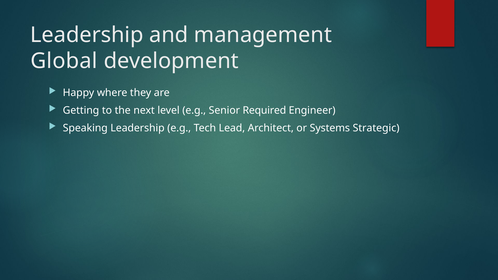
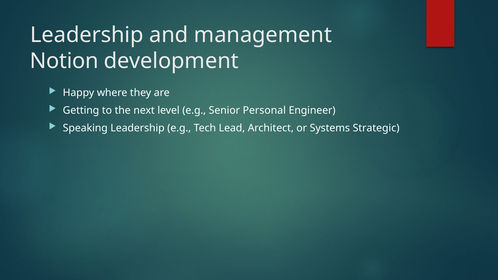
Global: Global -> Notion
Required: Required -> Personal
